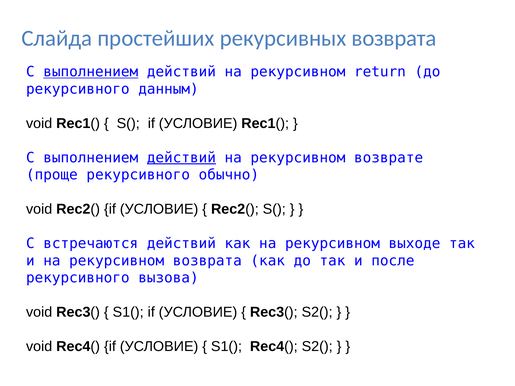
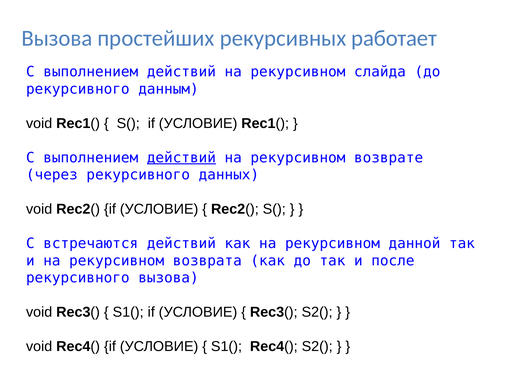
Слайда at (57, 38): Слайда -> Вызова
рекурсивных возврата: возврата -> работает
выполнением at (91, 72) underline: present -> none
return: return -> слайда
проще: проще -> через
обычно: обычно -> данных
выходе: выходе -> данной
